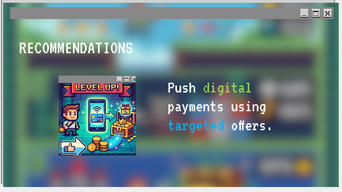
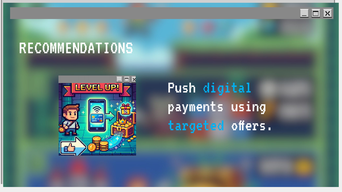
digital colour: light green -> light blue
